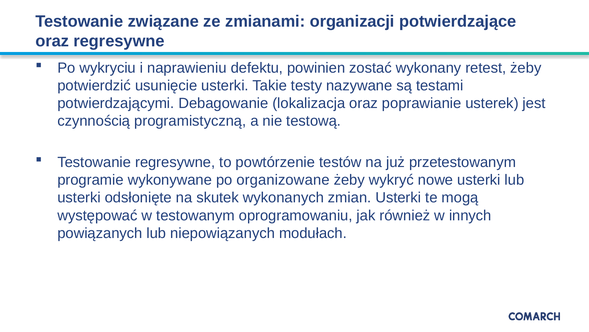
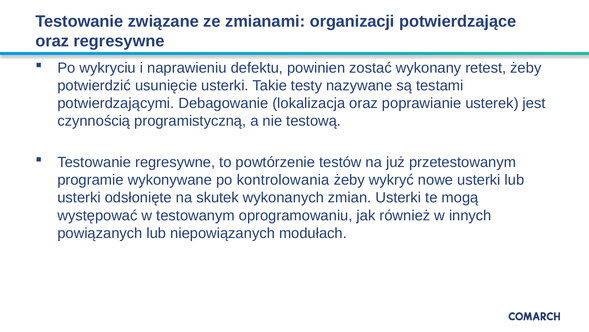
organizowane: organizowane -> kontrolowania
